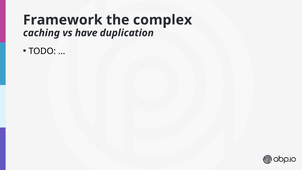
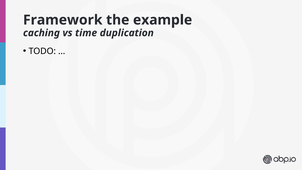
complex: complex -> example
have: have -> time
